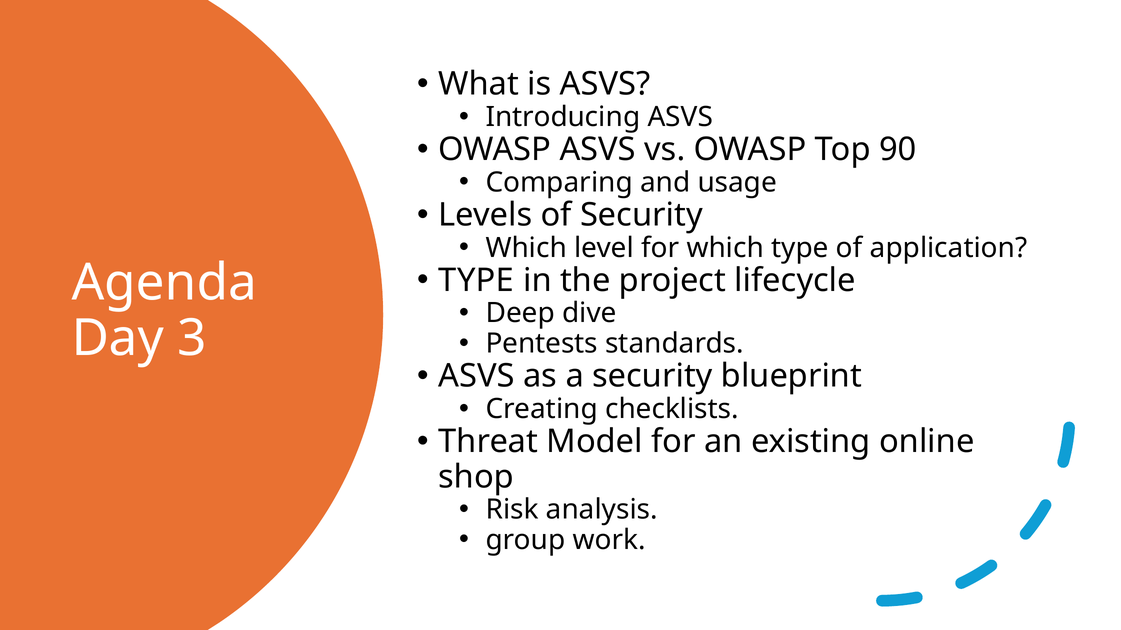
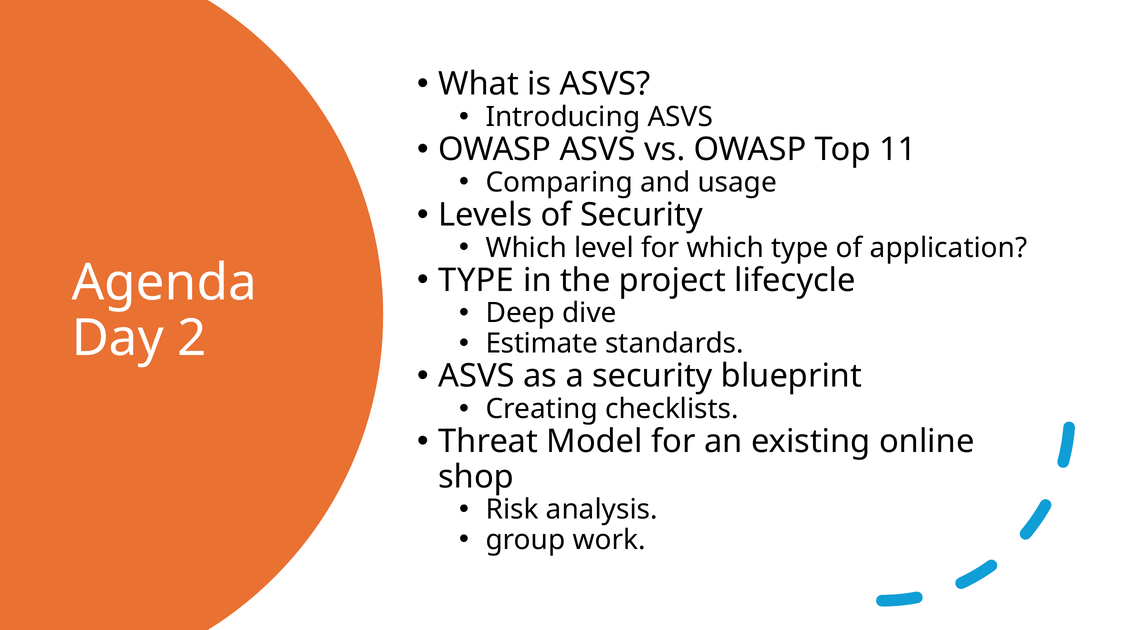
90: 90 -> 11
3: 3 -> 2
Pentests: Pentests -> Estimate
